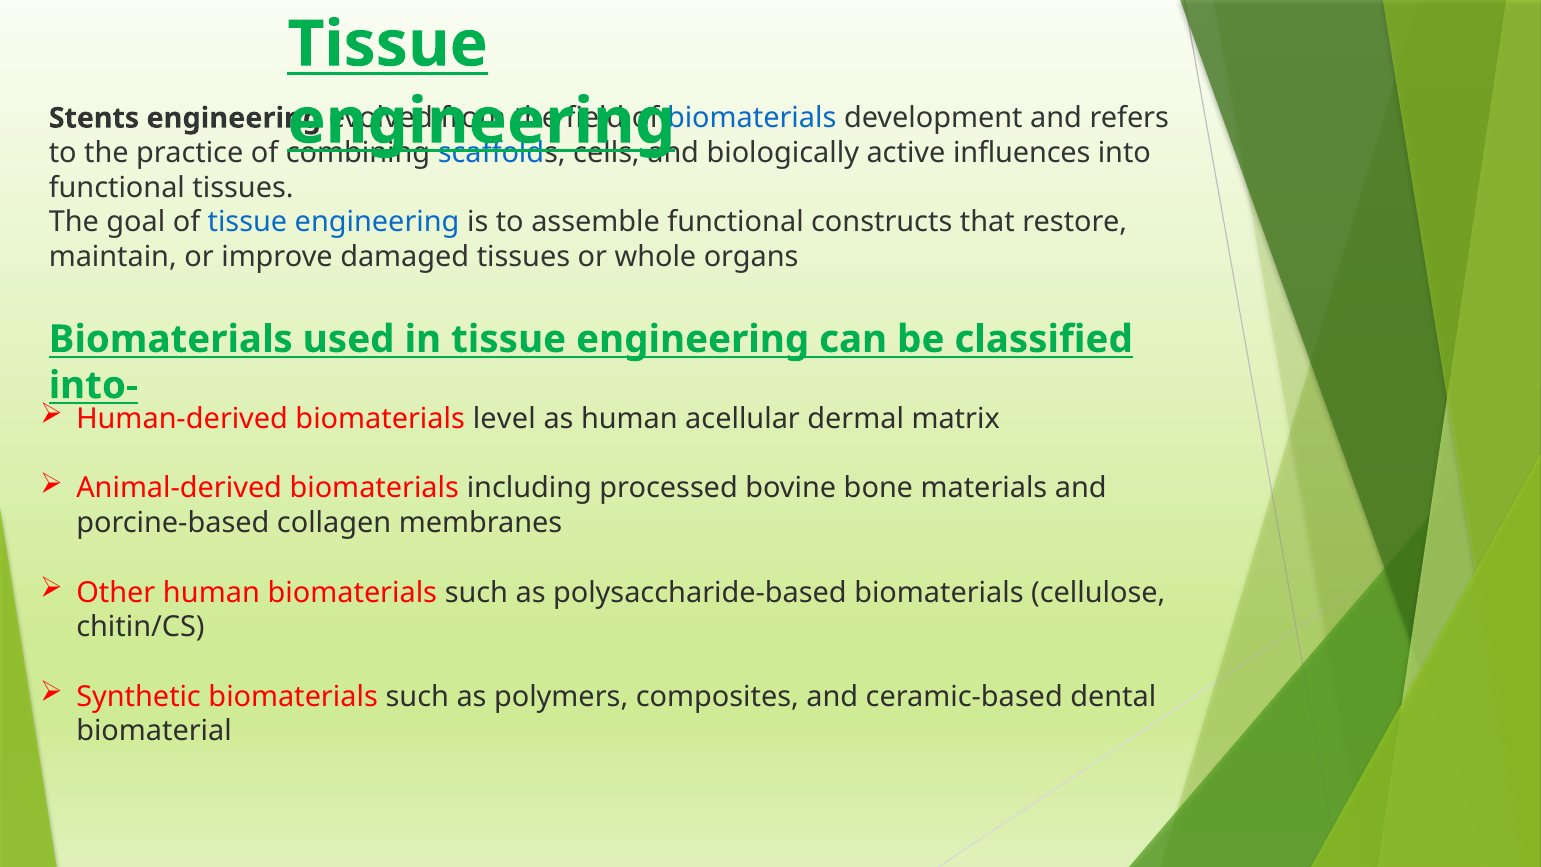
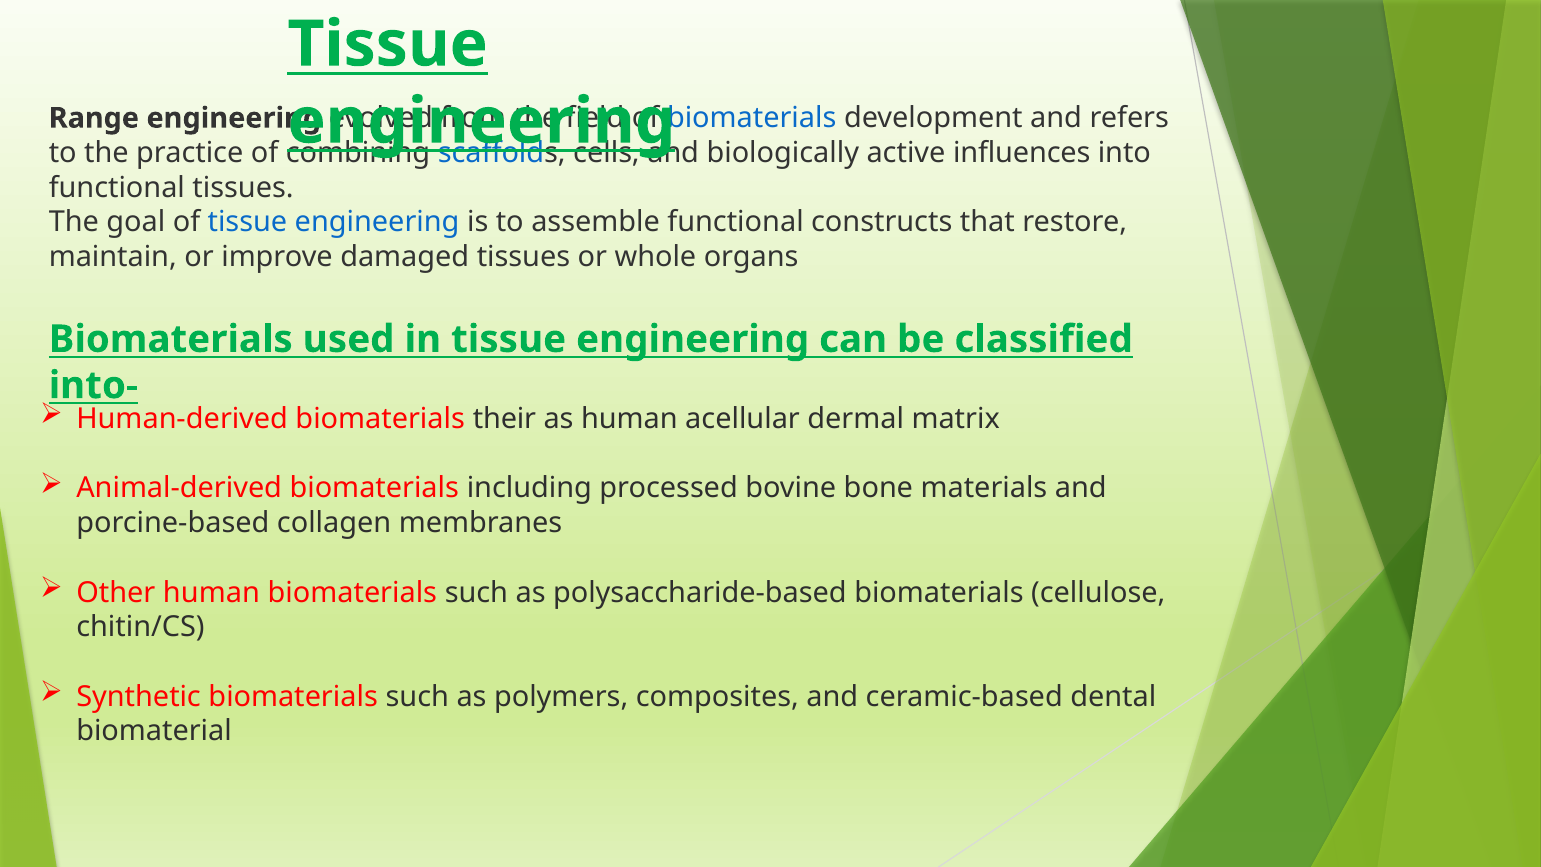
Stents: Stents -> Range
level: level -> their
